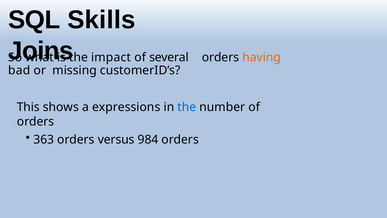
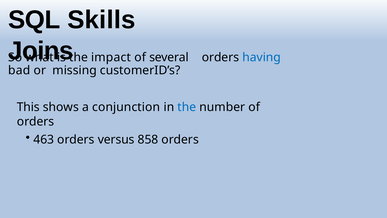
having colour: orange -> blue
expressions: expressions -> conjunction
363: 363 -> 463
984: 984 -> 858
